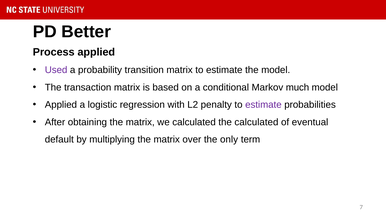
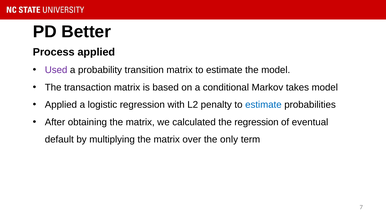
much: much -> takes
estimate at (263, 105) colour: purple -> blue
the calculated: calculated -> regression
